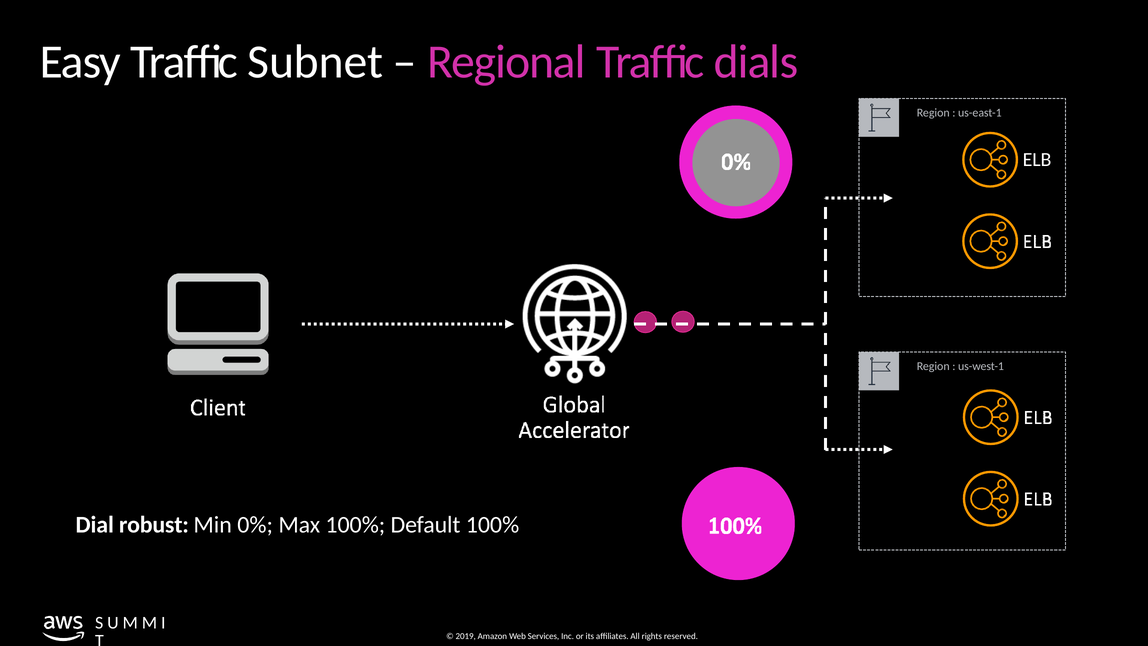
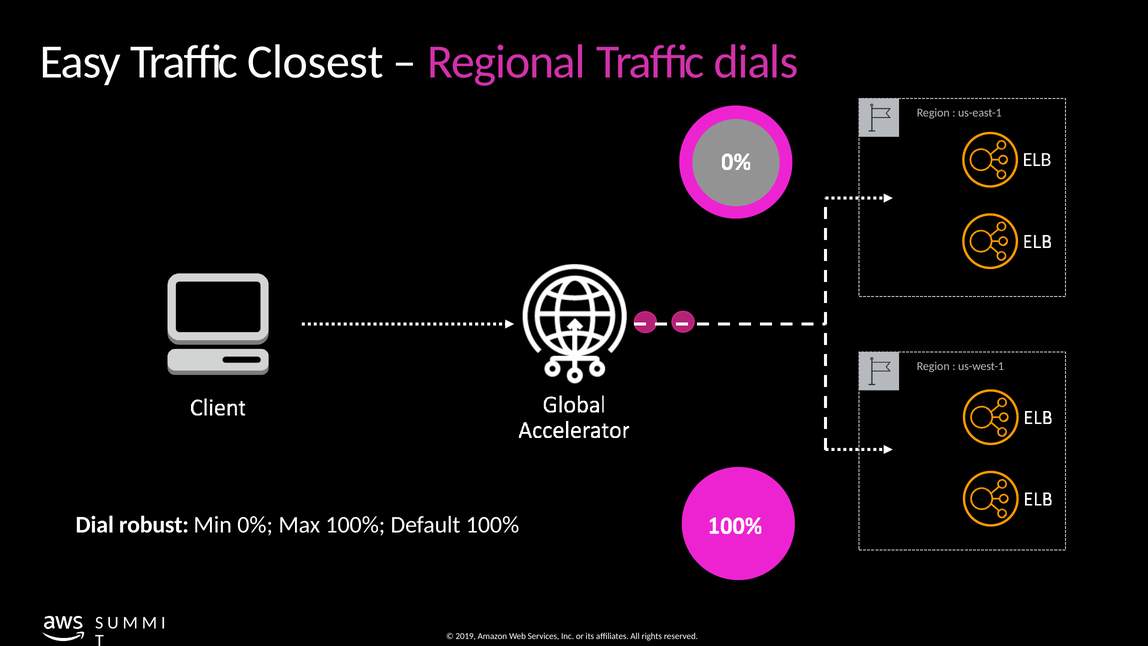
Subnet: Subnet -> Closest
